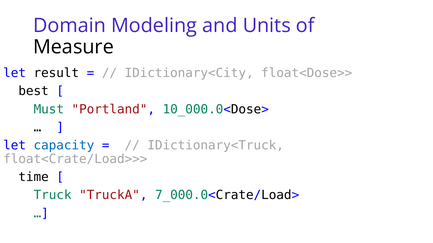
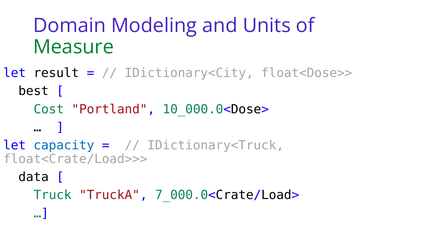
Measure colour: black -> green
Must: Must -> Cost
time: time -> data
